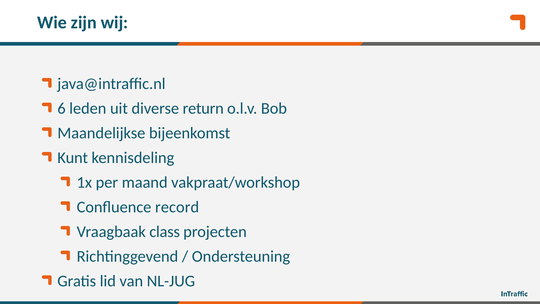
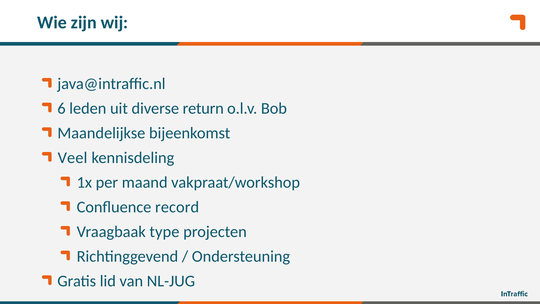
Kunt: Kunt -> Veel
class: class -> type
